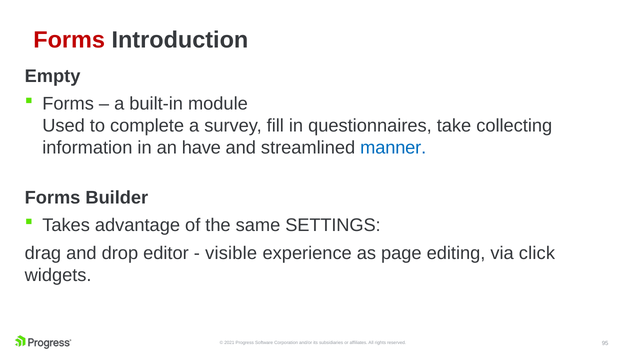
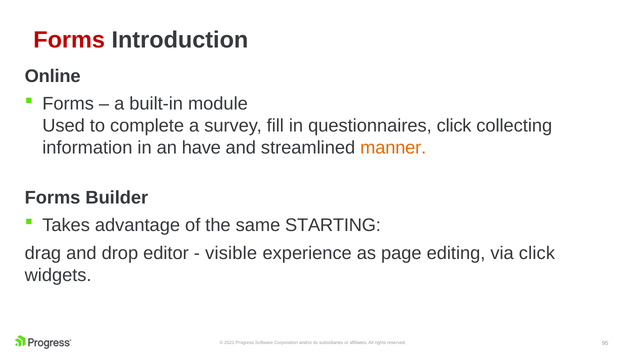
Empty: Empty -> Online
questionnaires take: take -> click
manner colour: blue -> orange
SETTINGS: SETTINGS -> STARTING
